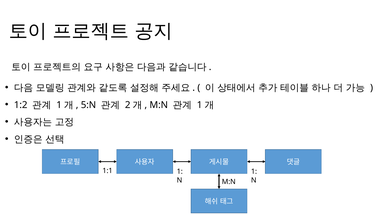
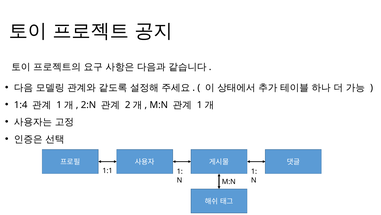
1:2: 1:2 -> 1:4
5:N: 5:N -> 2:N
